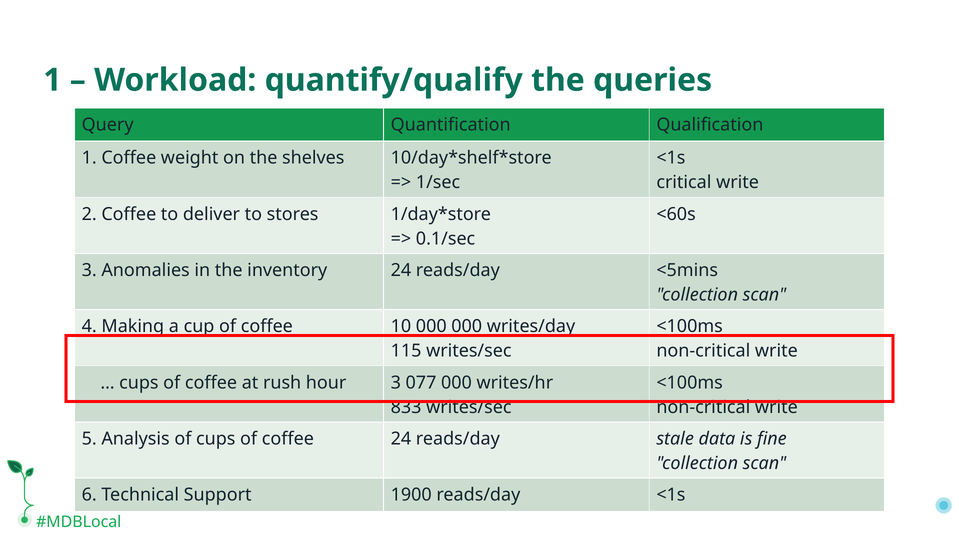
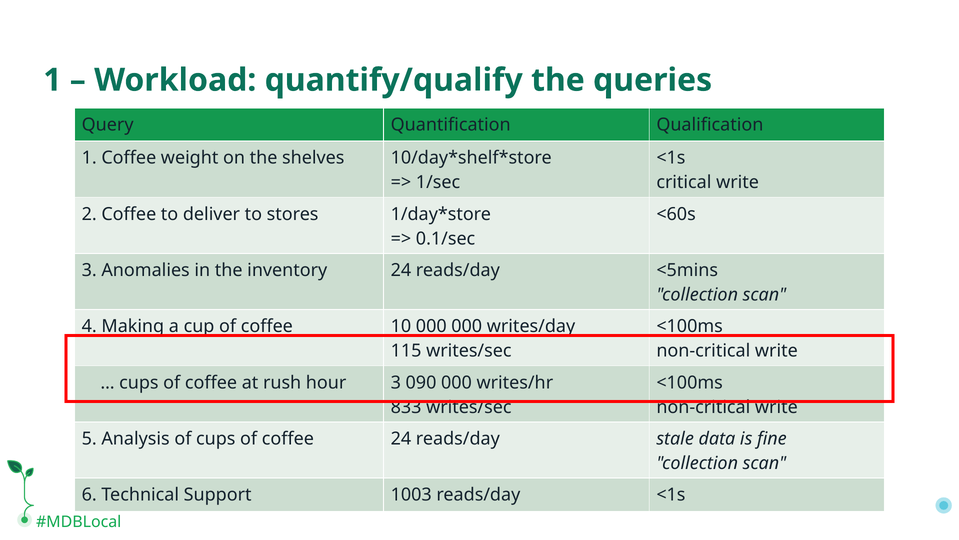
077: 077 -> 090
1900: 1900 -> 1003
